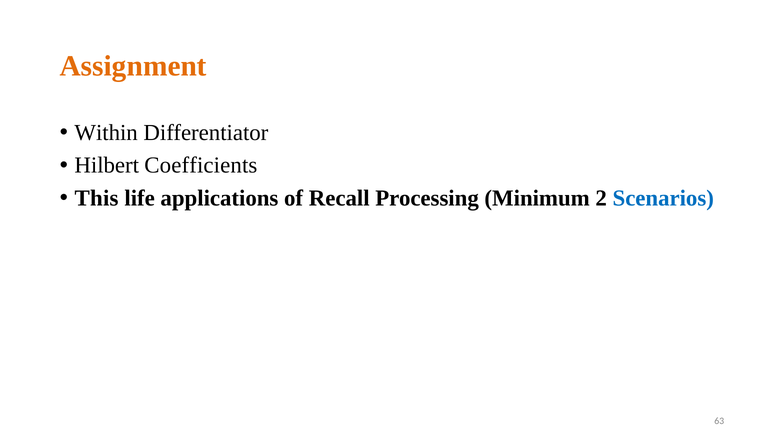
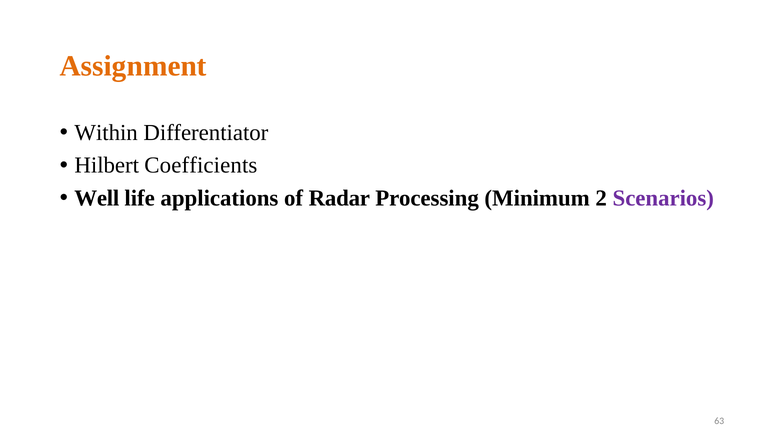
This: This -> Well
Recall: Recall -> Radar
Scenarios colour: blue -> purple
